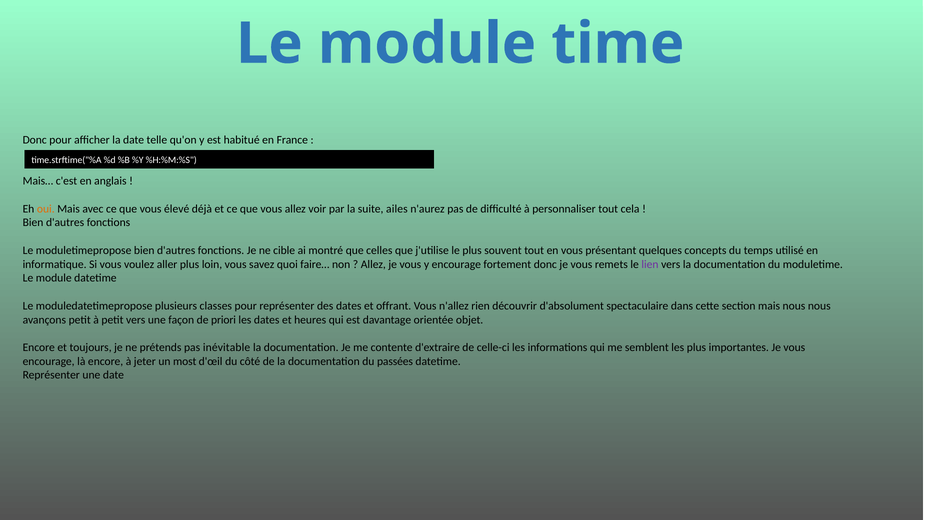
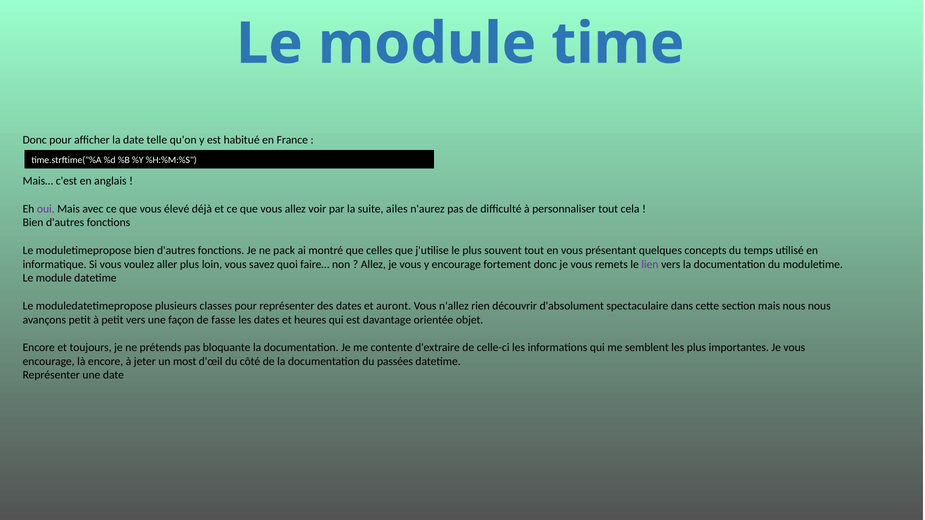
oui colour: orange -> purple
cible: cible -> pack
offrant: offrant -> auront
priori: priori -> fasse
inévitable: inévitable -> bloquante
